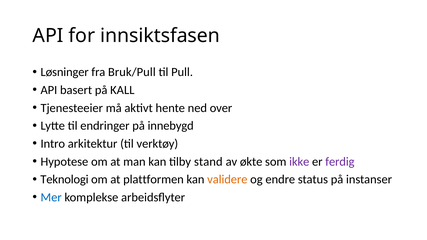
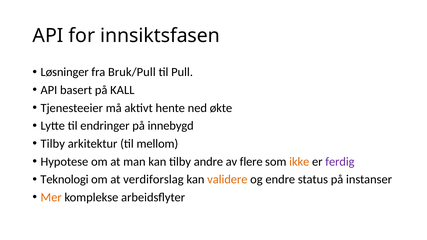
over: over -> økte
Intro at (53, 144): Intro -> Tilby
verktøy: verktøy -> mellom
stand: stand -> andre
økte: økte -> flere
ikke colour: purple -> orange
plattformen: plattformen -> verdiforslag
Mer colour: blue -> orange
